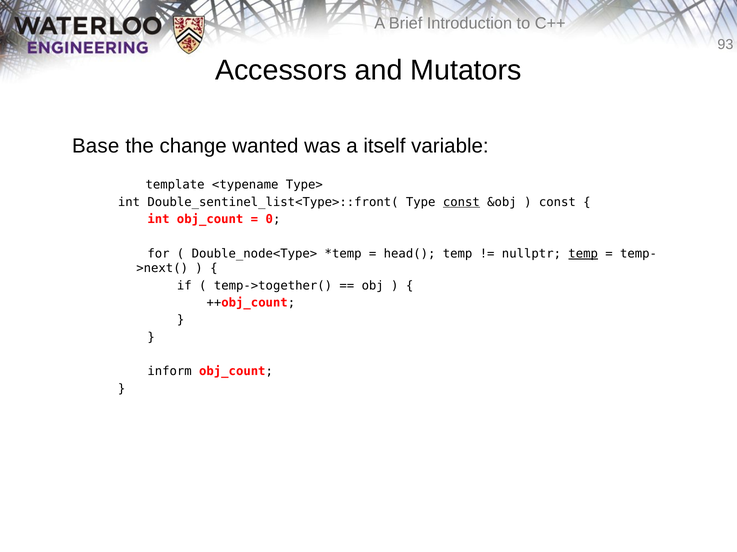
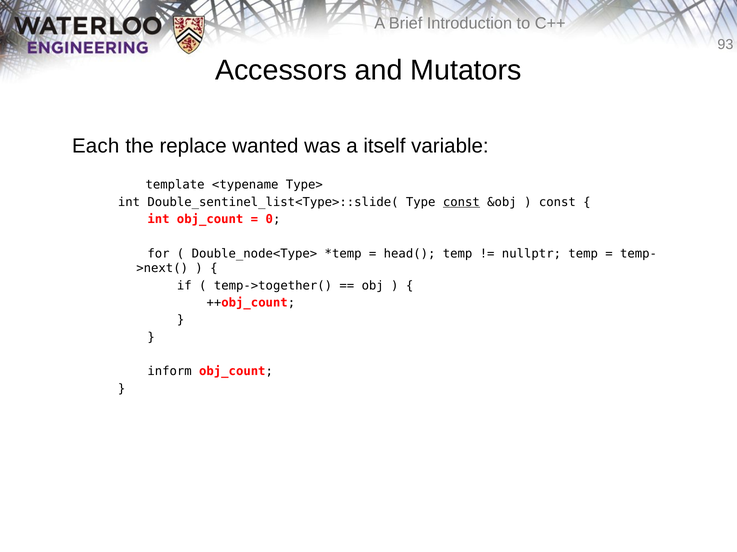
Base: Base -> Each
change: change -> replace
Double_sentinel_list<Type>::front(: Double_sentinel_list<Type>::front( -> Double_sentinel_list<Type>::slide(
temp at (583, 254) underline: present -> none
